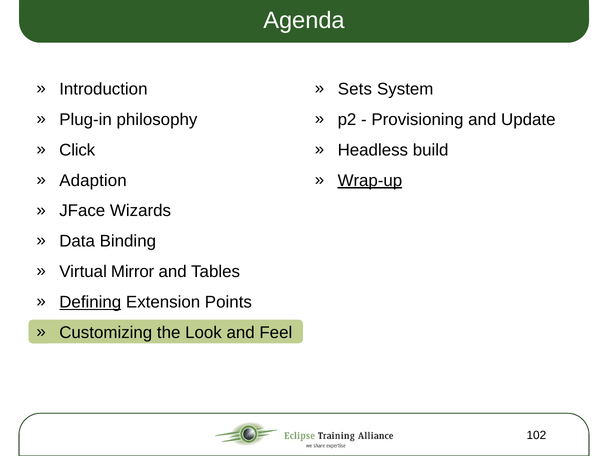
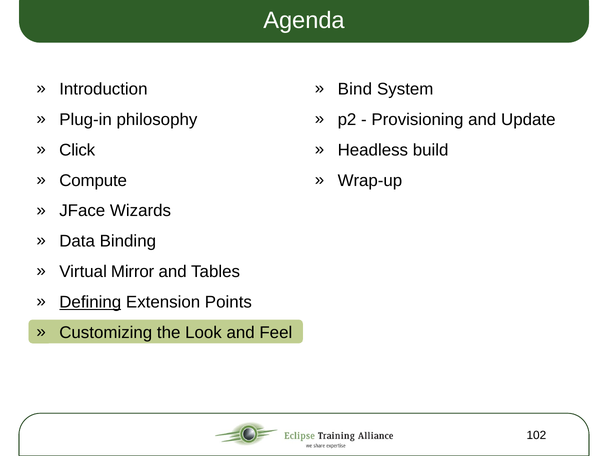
Sets: Sets -> Bind
Adaption: Adaption -> Compute
Wrap-up underline: present -> none
